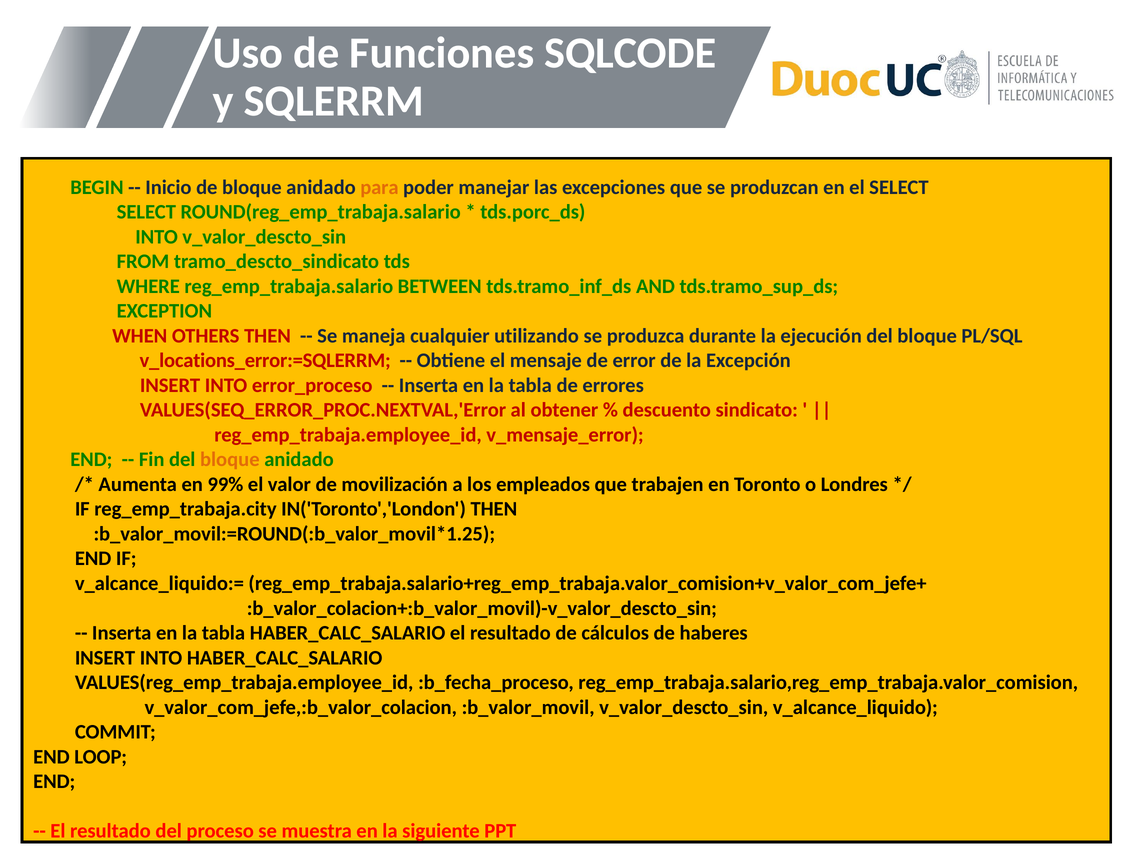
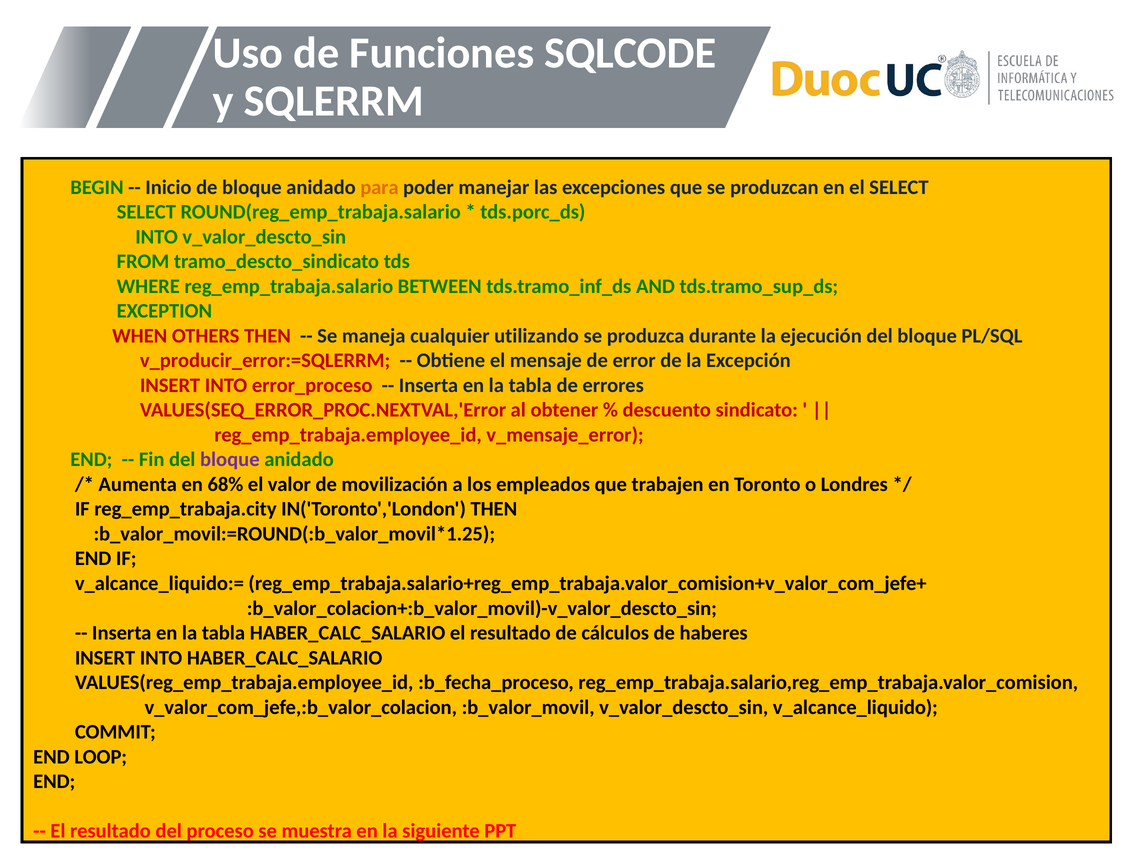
v_locations_error:=SQLERRM: v_locations_error:=SQLERRM -> v_producir_error:=SQLERRM
bloque at (230, 460) colour: orange -> purple
99%: 99% -> 68%
